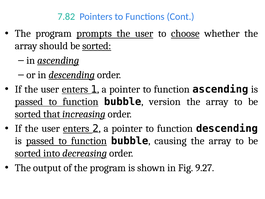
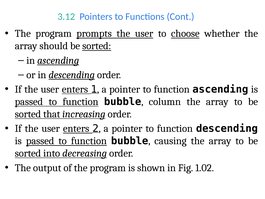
7.82: 7.82 -> 3.12
version: version -> column
9.27: 9.27 -> 1.02
